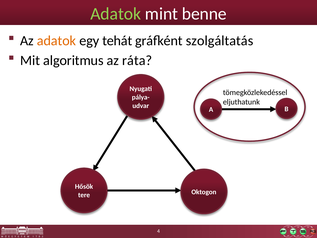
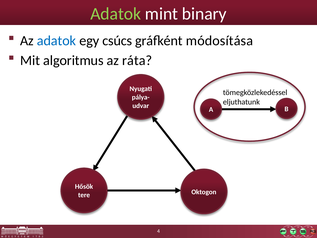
benne: benne -> binary
adatok at (57, 41) colour: orange -> blue
tehát: tehát -> csúcs
szolgáltatás: szolgáltatás -> módosítása
